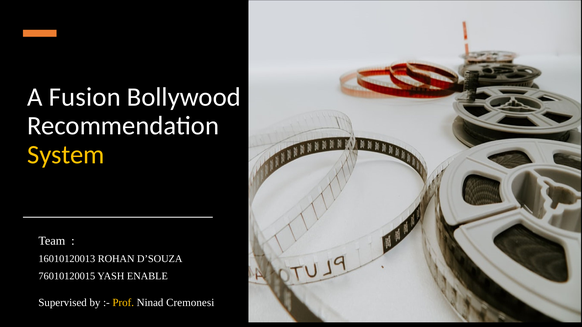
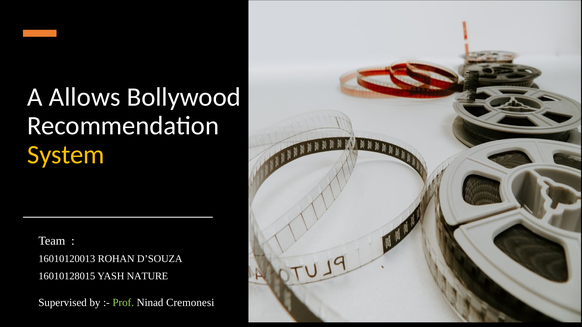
Fusion: Fusion -> Allows
76010120015: 76010120015 -> 16010128015
ENABLE: ENABLE -> NATURE
Prof colour: yellow -> light green
